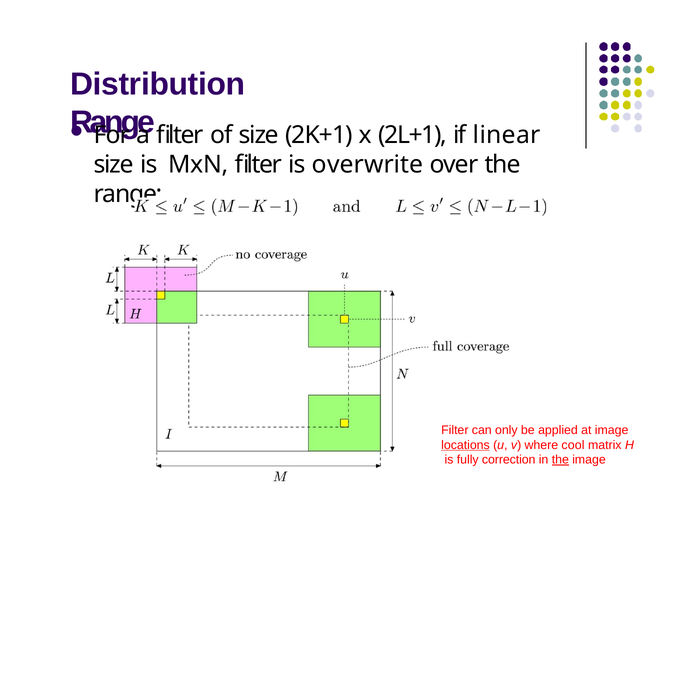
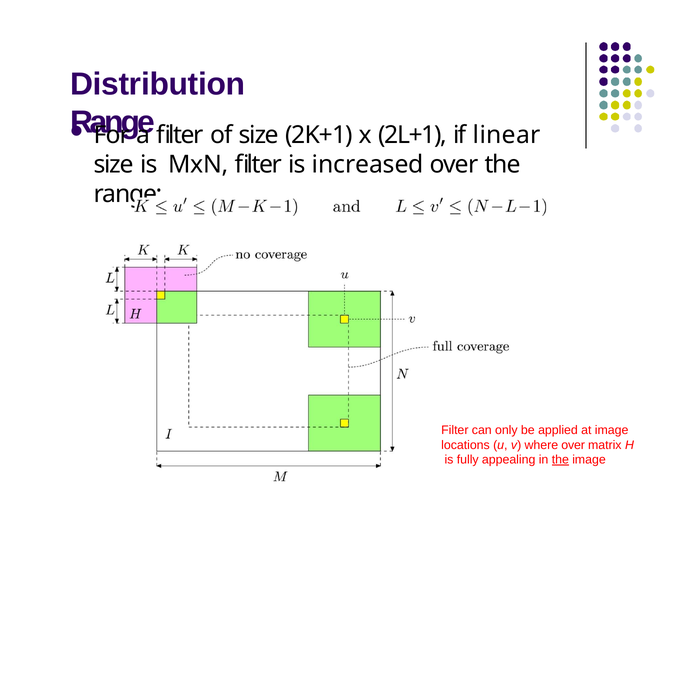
overwrite: overwrite -> increased
locations underline: present -> none
where cool: cool -> over
correction: correction -> appealing
